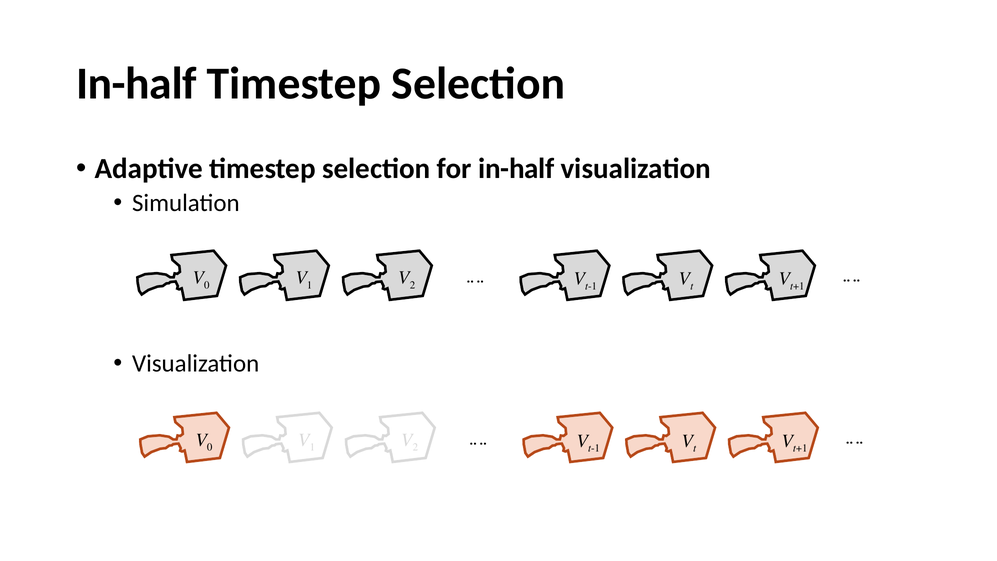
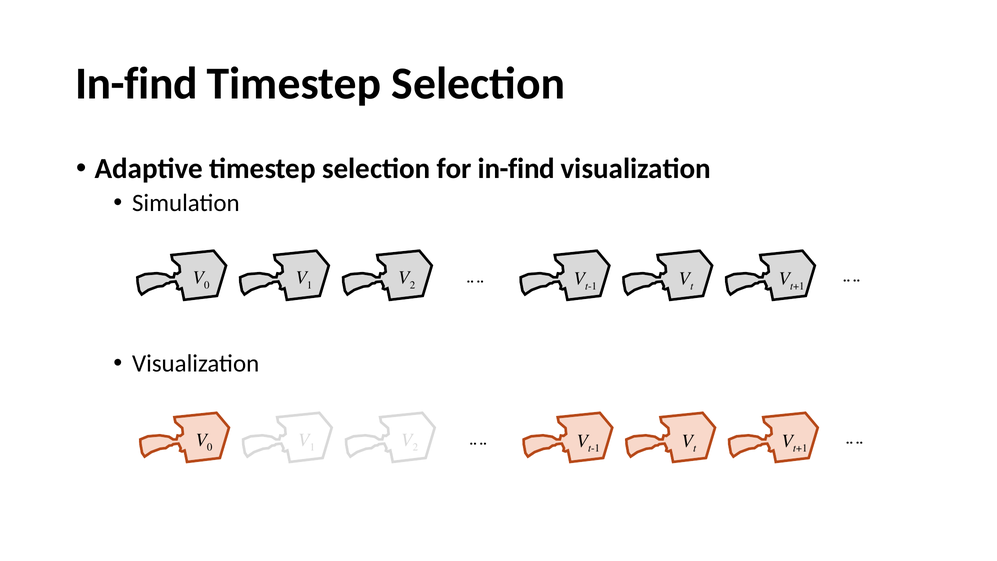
In-half at (136, 84): In-half -> In-find
for in-half: in-half -> in-find
